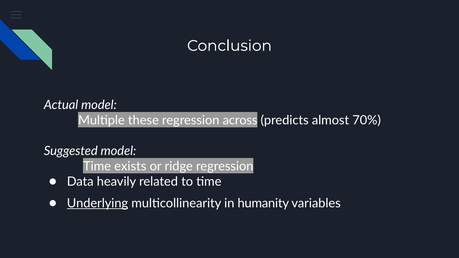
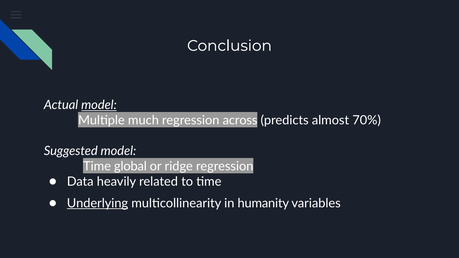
model at (99, 105) underline: none -> present
these: these -> much
exists: exists -> global
